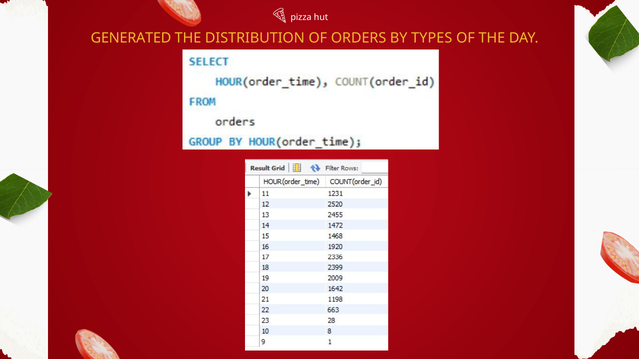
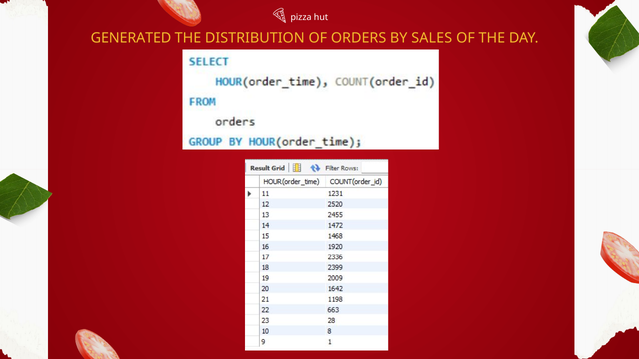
TYPES: TYPES -> SALES
